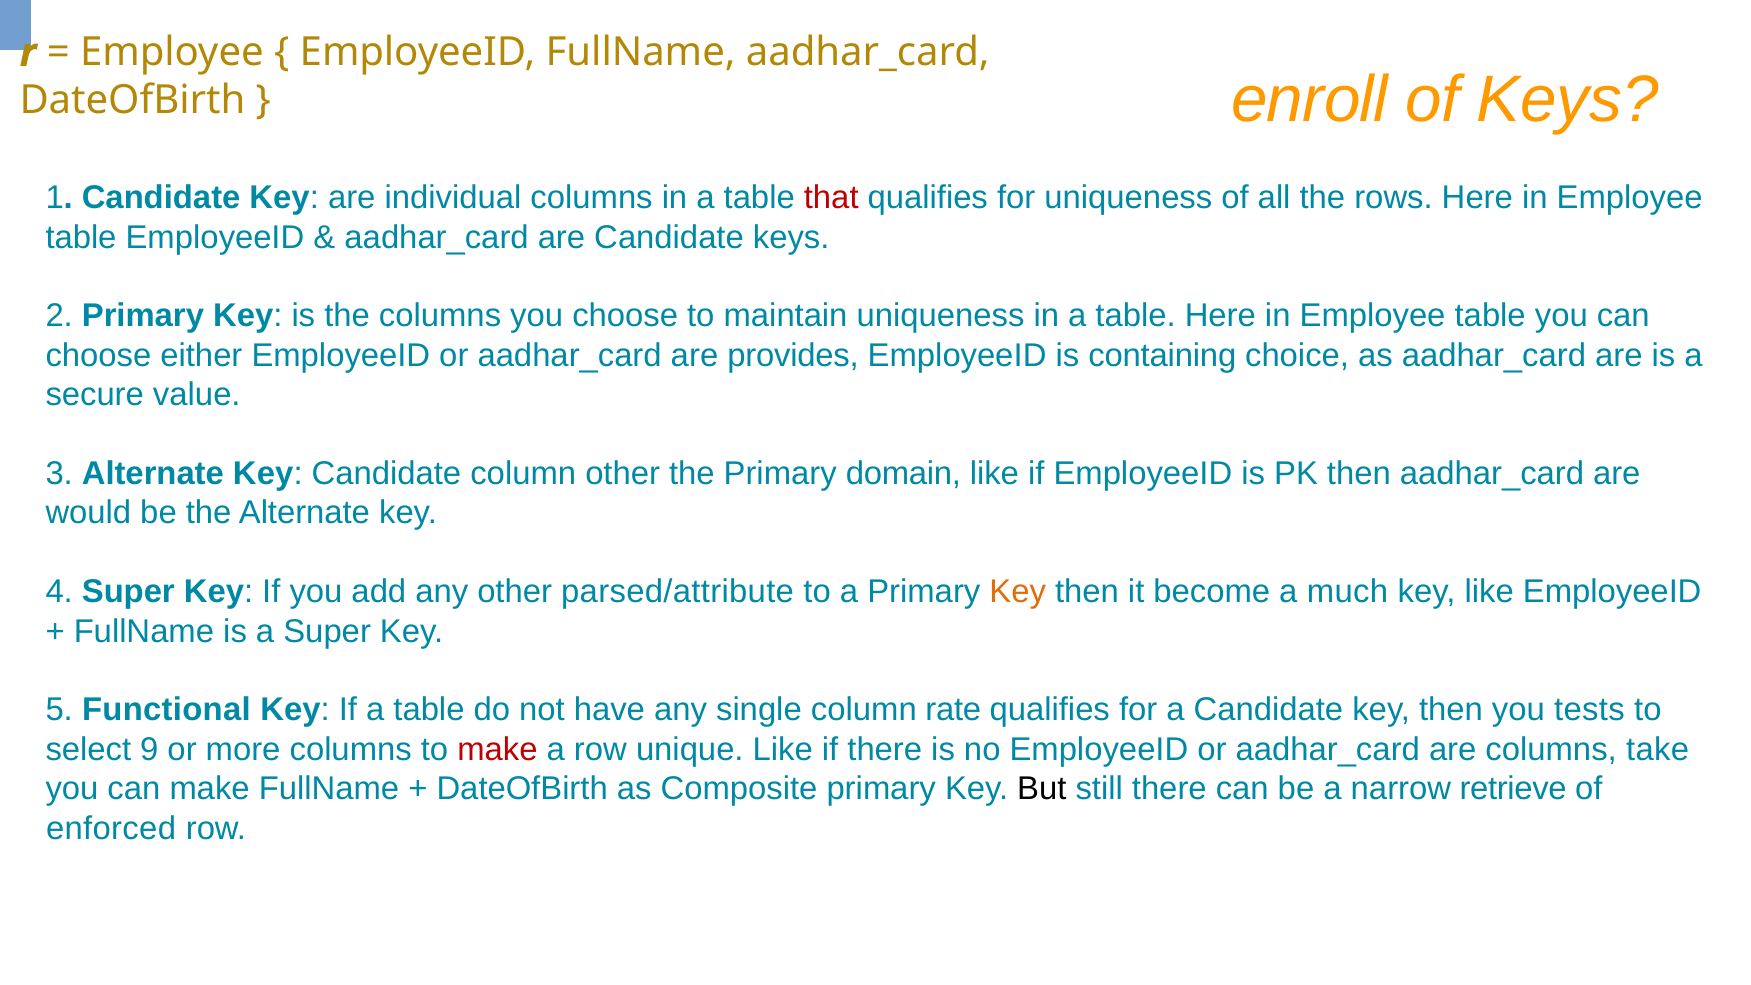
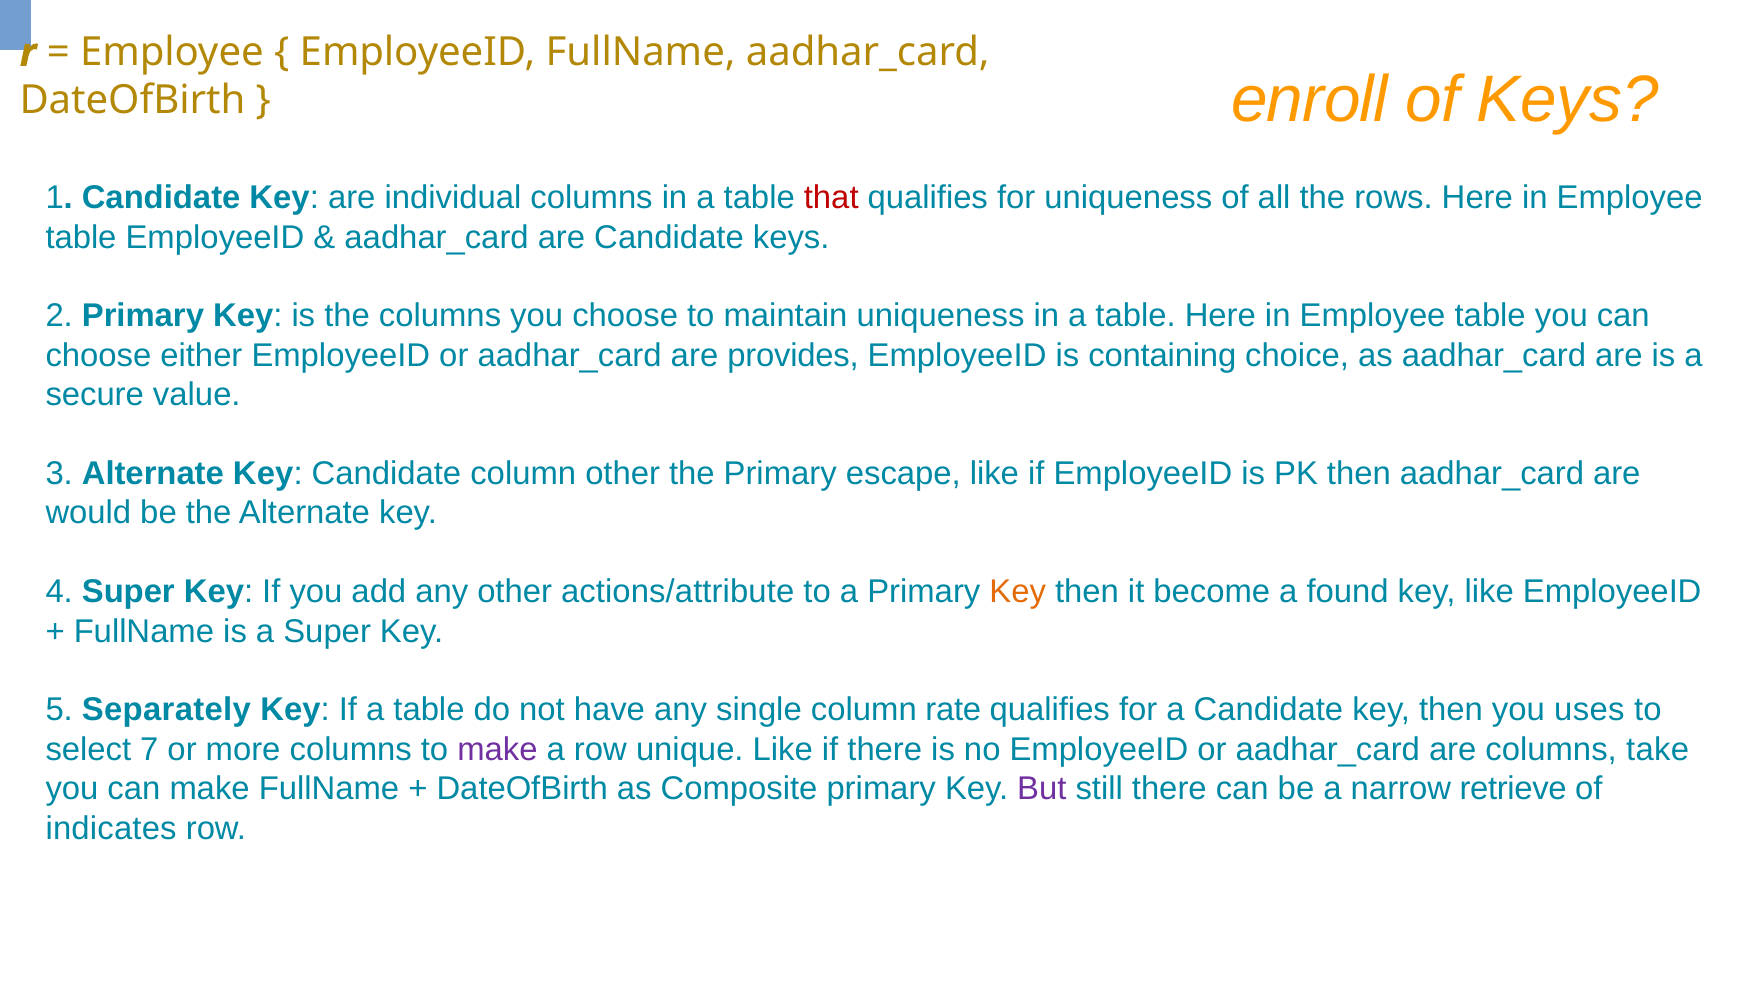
domain: domain -> escape
parsed/attribute: parsed/attribute -> actions/attribute
much: much -> found
Functional: Functional -> Separately
tests: tests -> uses
9: 9 -> 7
make at (498, 749) colour: red -> purple
But colour: black -> purple
enforced: enforced -> indicates
